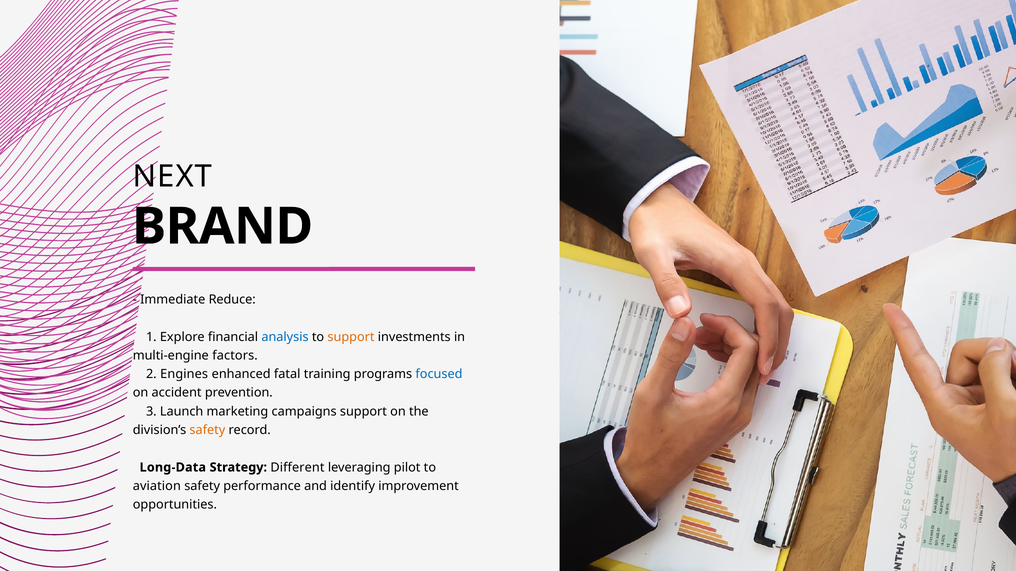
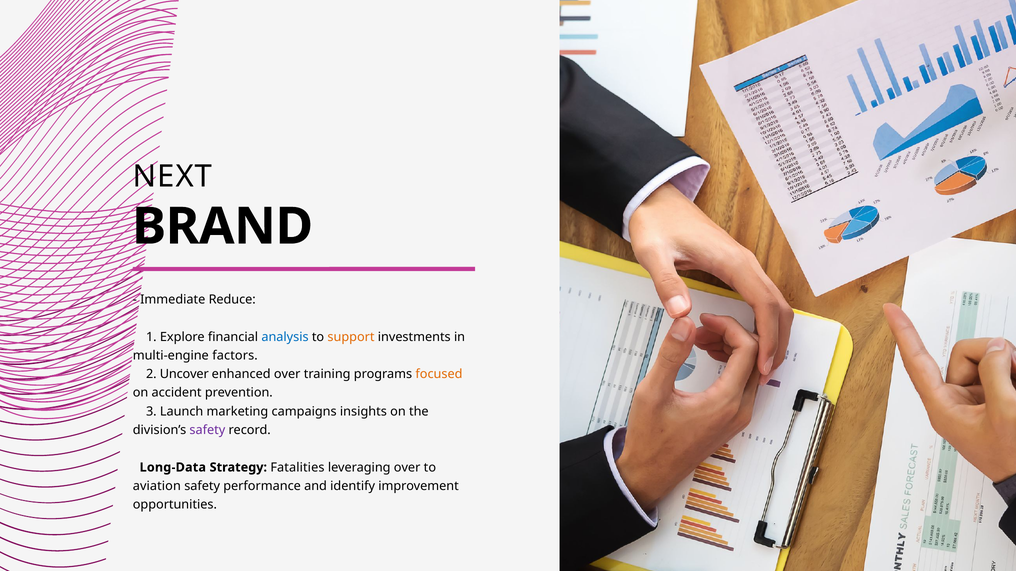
Engines: Engines -> Uncover
enhanced fatal: fatal -> over
focused colour: blue -> orange
campaigns support: support -> insights
safety at (207, 430) colour: orange -> purple
Different: Different -> Fatalities
leveraging pilot: pilot -> over
